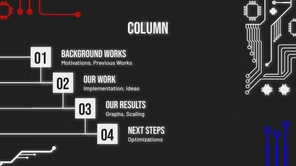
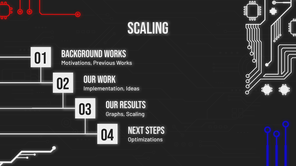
Column at (148, 28): Column -> Scaling
